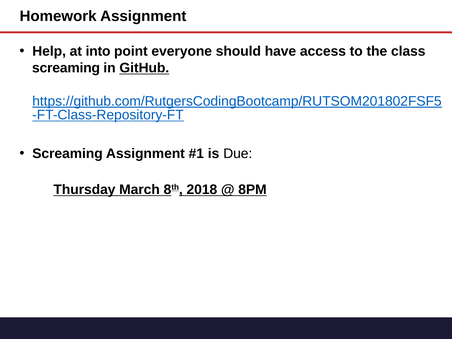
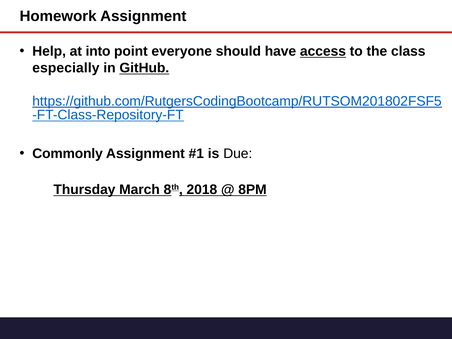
access underline: none -> present
screaming at (66, 68): screaming -> especially
Screaming at (67, 154): Screaming -> Commonly
